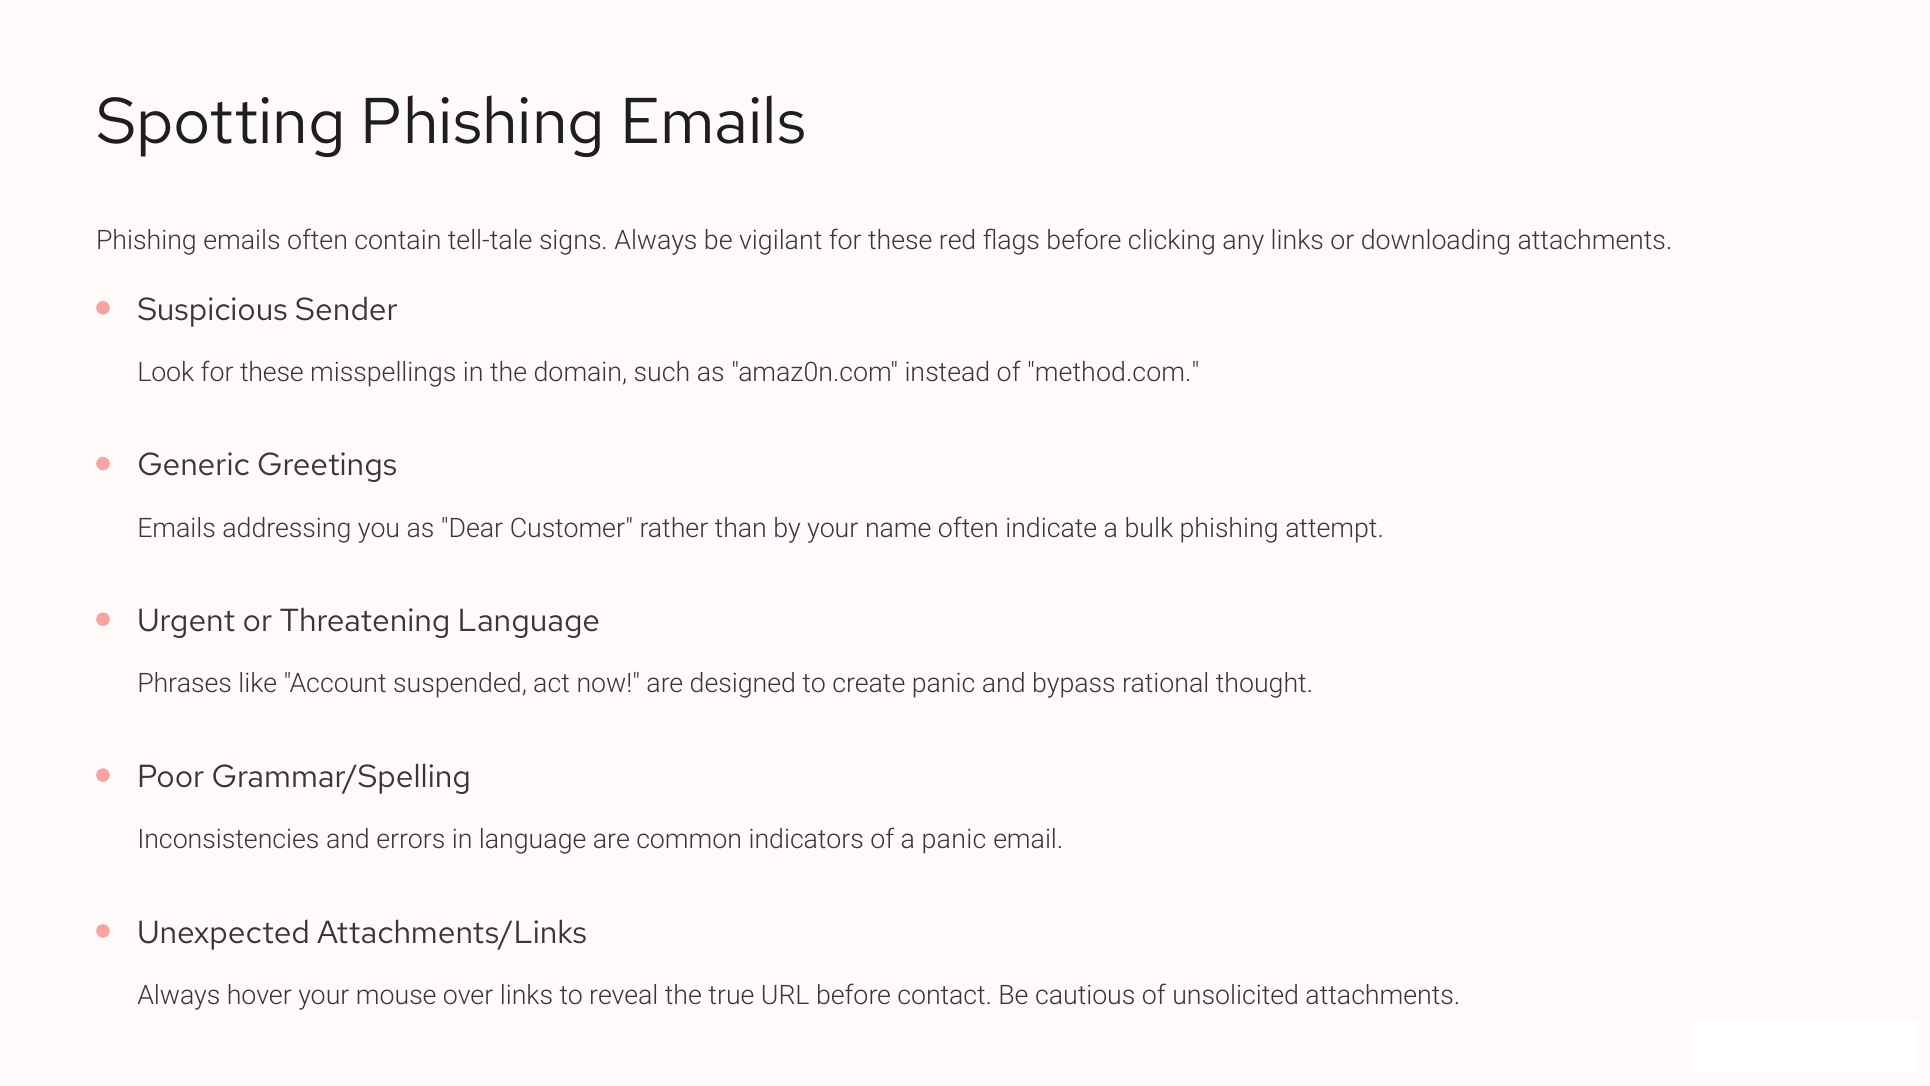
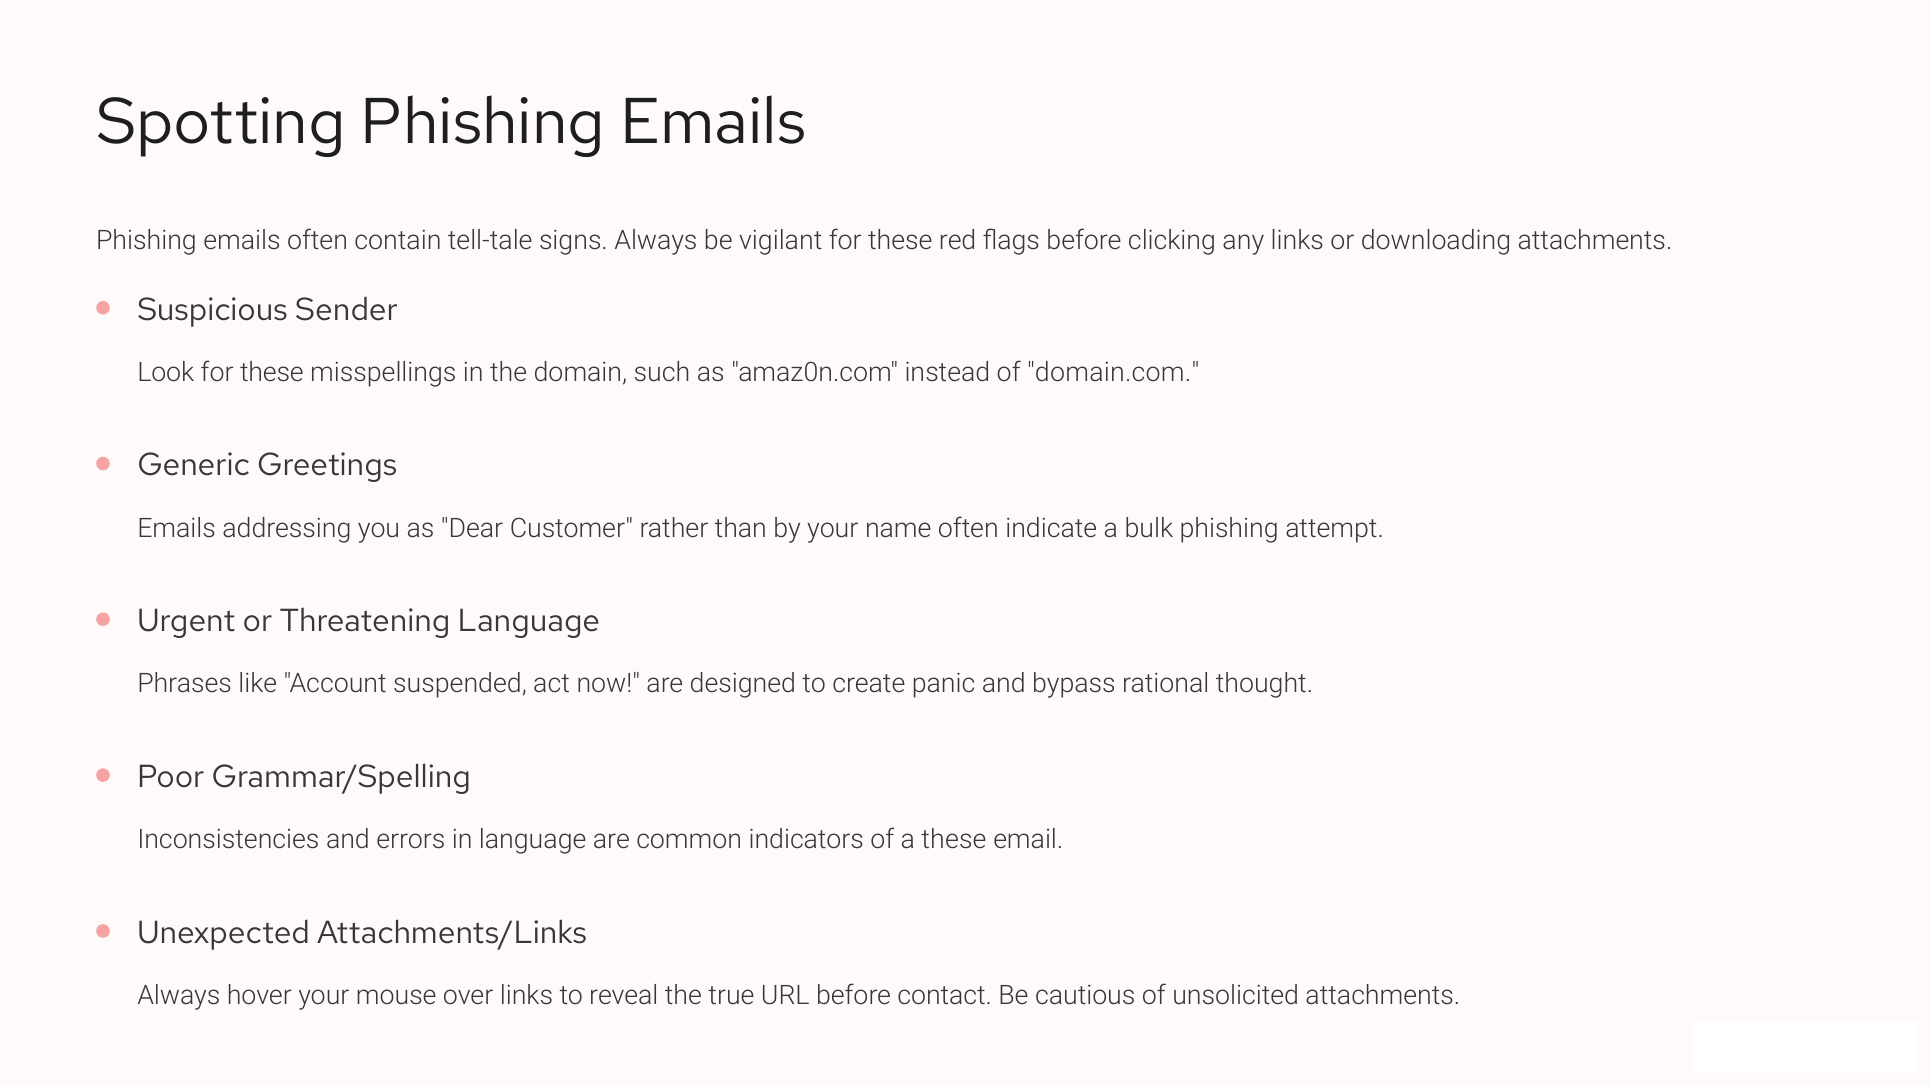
method.com: method.com -> domain.com
a panic: panic -> these
